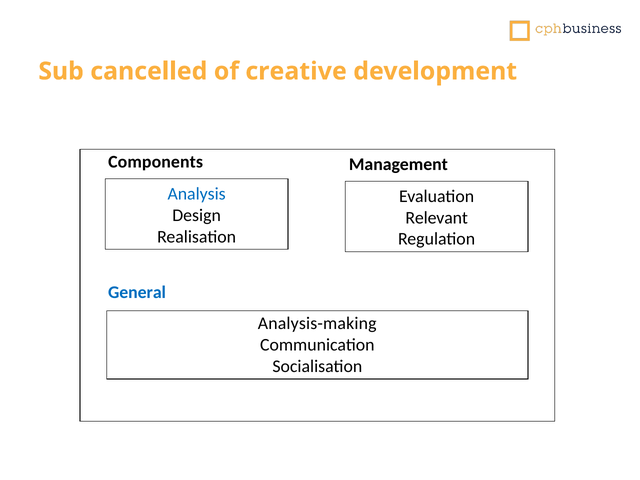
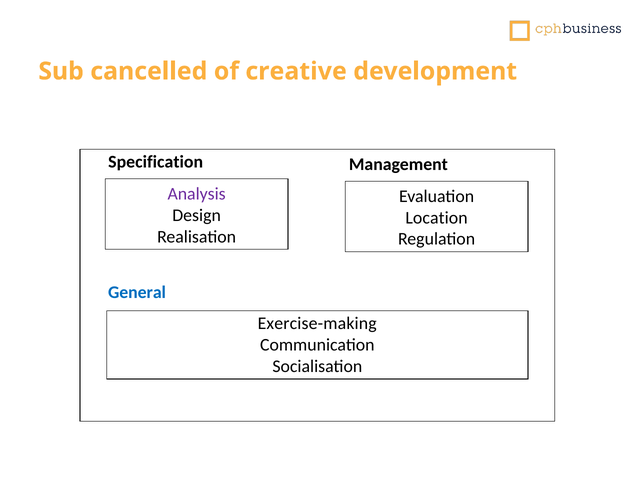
Components: Components -> Specification
Analysis colour: blue -> purple
Relevant: Relevant -> Location
Analysis-making: Analysis-making -> Exercise-making
